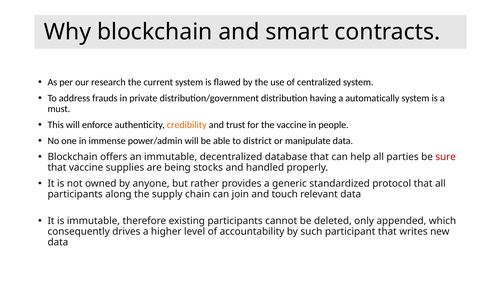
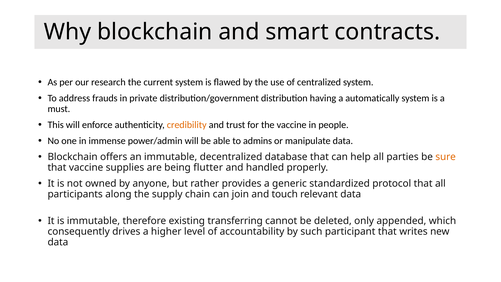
district: district -> admins
sure colour: red -> orange
stocks: stocks -> flutter
existing participants: participants -> transferring
